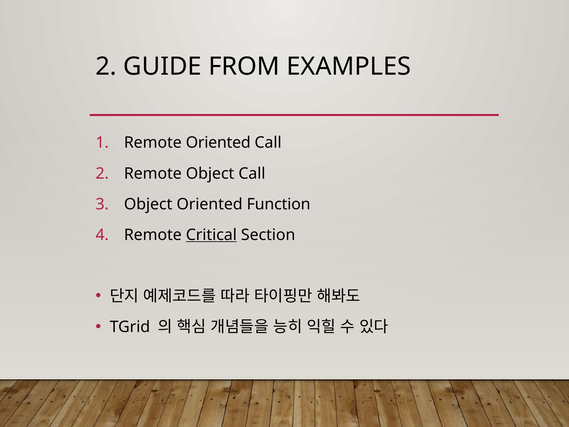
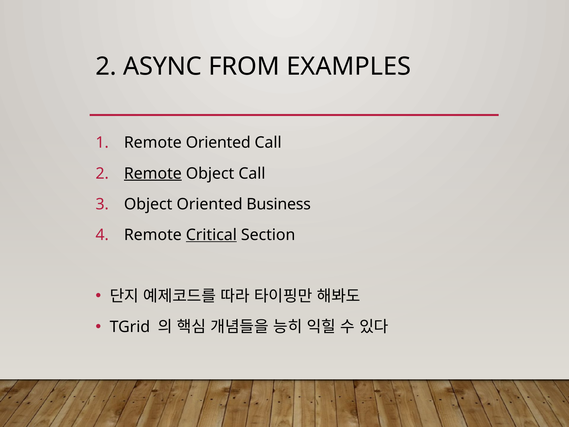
GUIDE: GUIDE -> ASYNC
Remote at (153, 173) underline: none -> present
Function: Function -> Business
